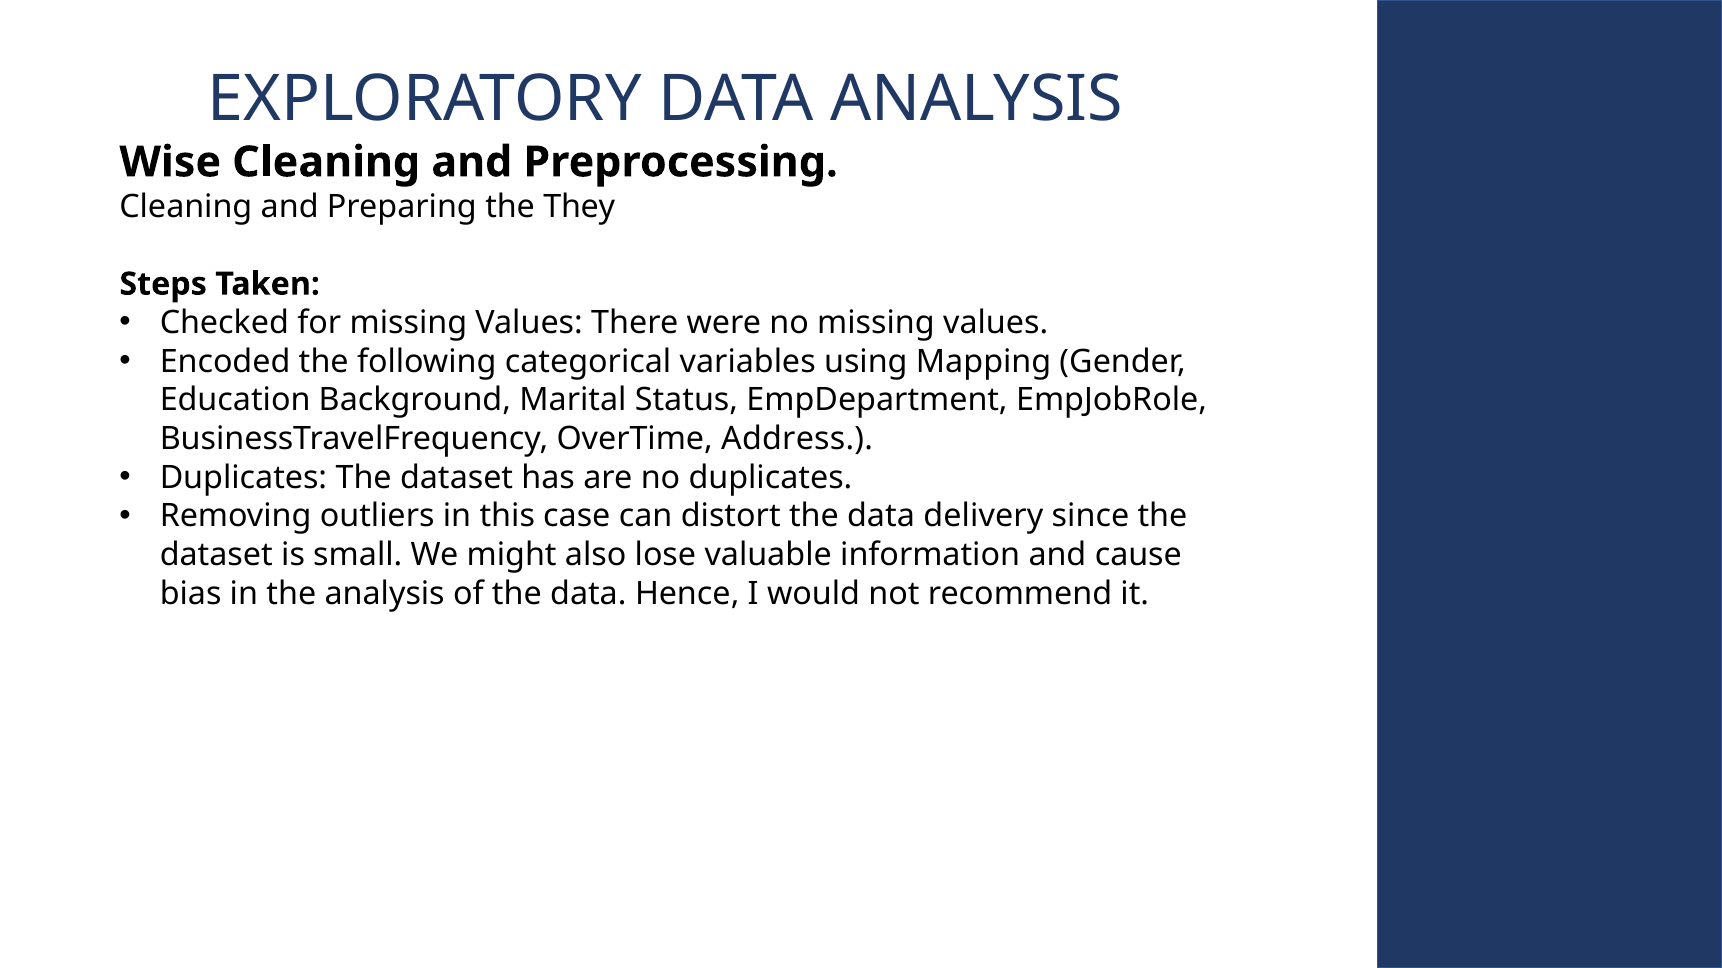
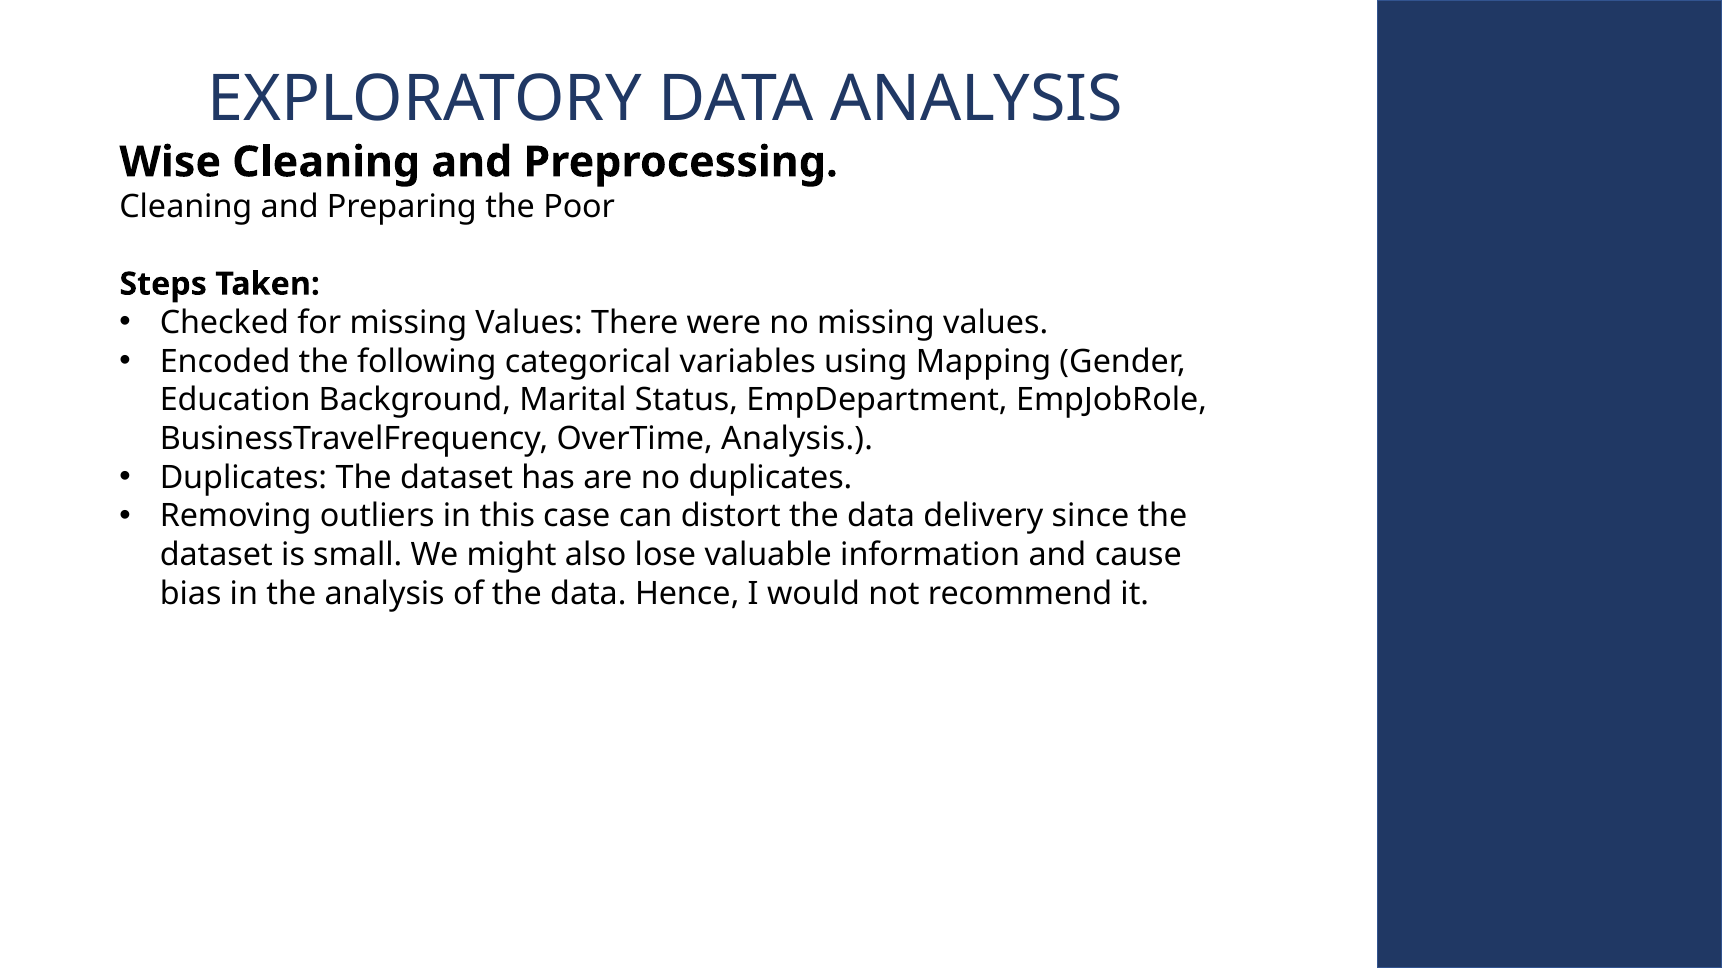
They: They -> Poor
OverTime Address: Address -> Analysis
